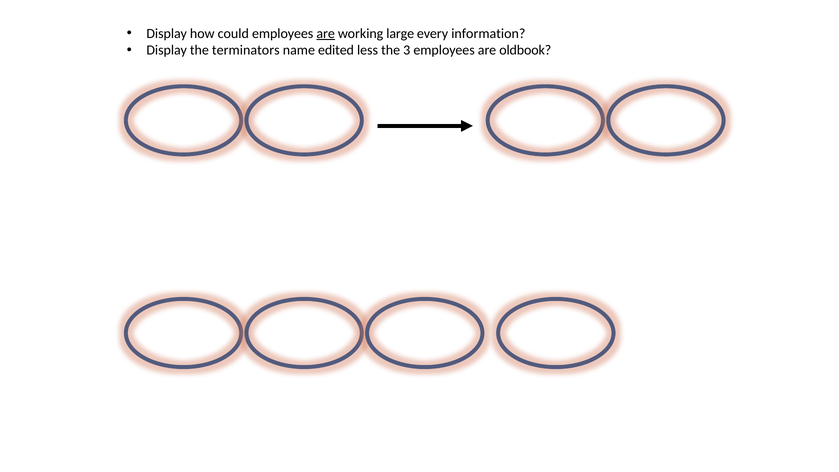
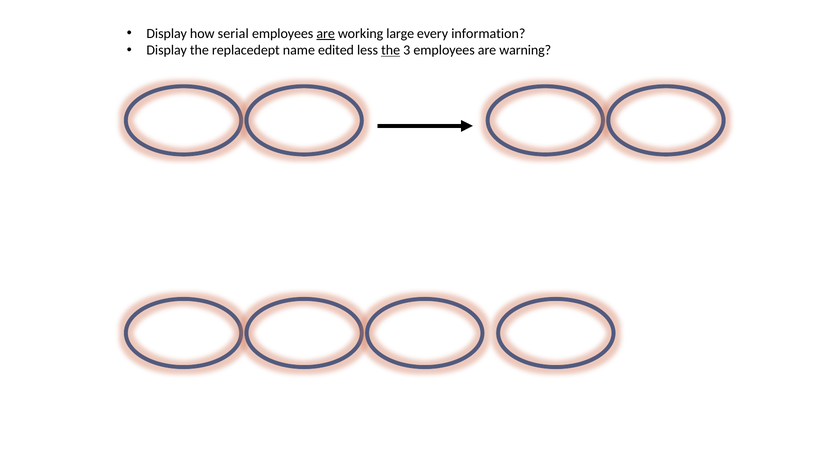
could: could -> serial
terminators: terminators -> replacedept
the at (391, 50) underline: none -> present
oldbook: oldbook -> warning
